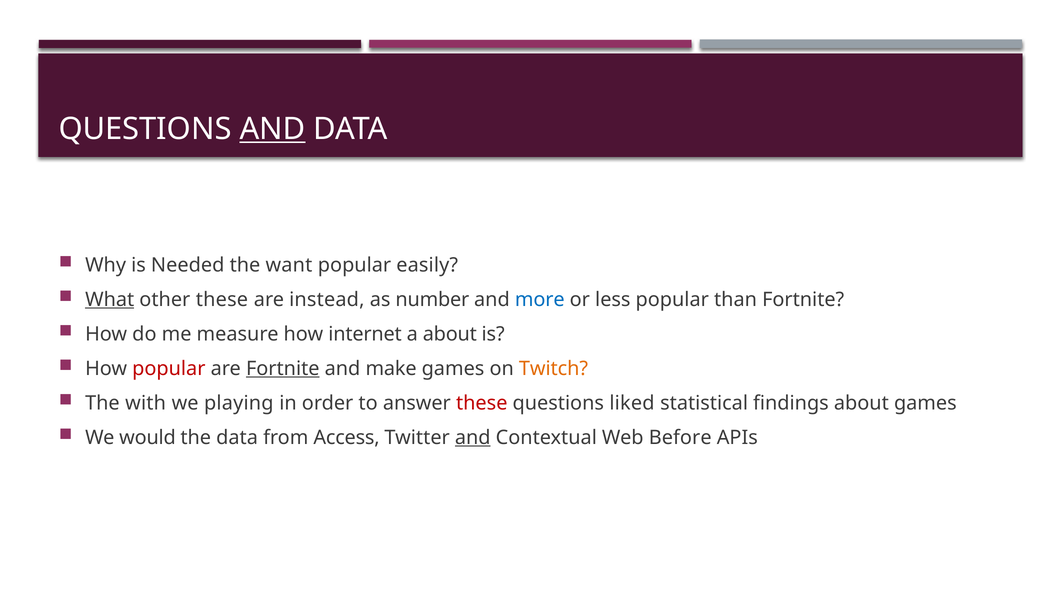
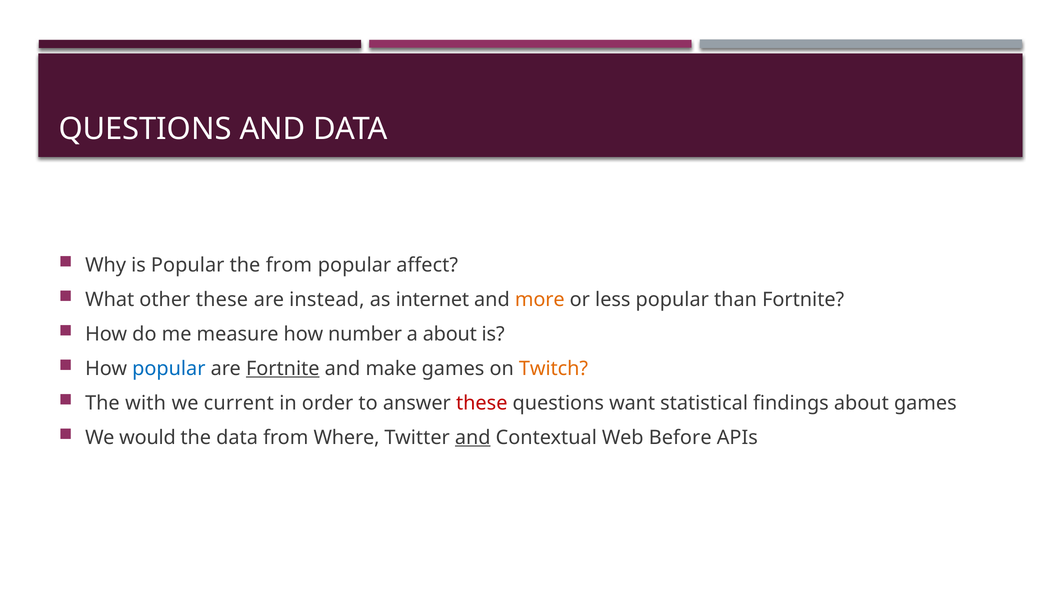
AND at (272, 129) underline: present -> none
is Needed: Needed -> Popular
the want: want -> from
easily: easily -> affect
What underline: present -> none
number: number -> internet
more colour: blue -> orange
internet: internet -> number
popular at (169, 368) colour: red -> blue
playing: playing -> current
liked: liked -> want
Access: Access -> Where
